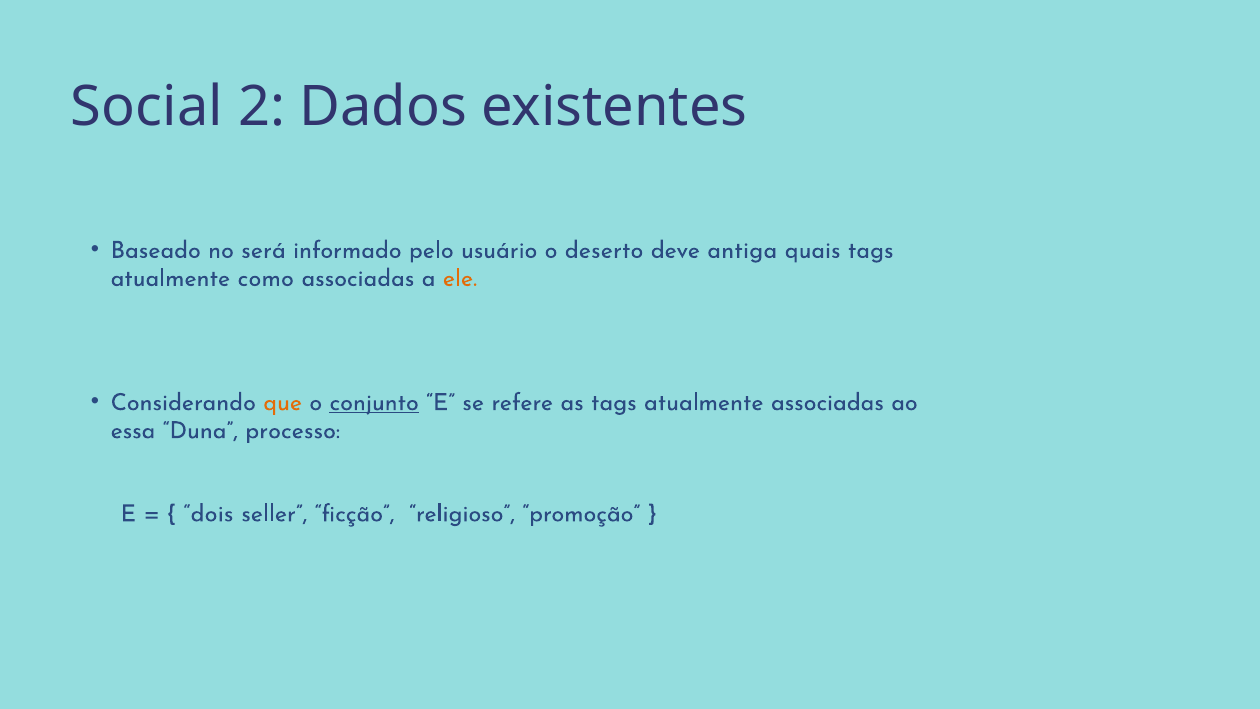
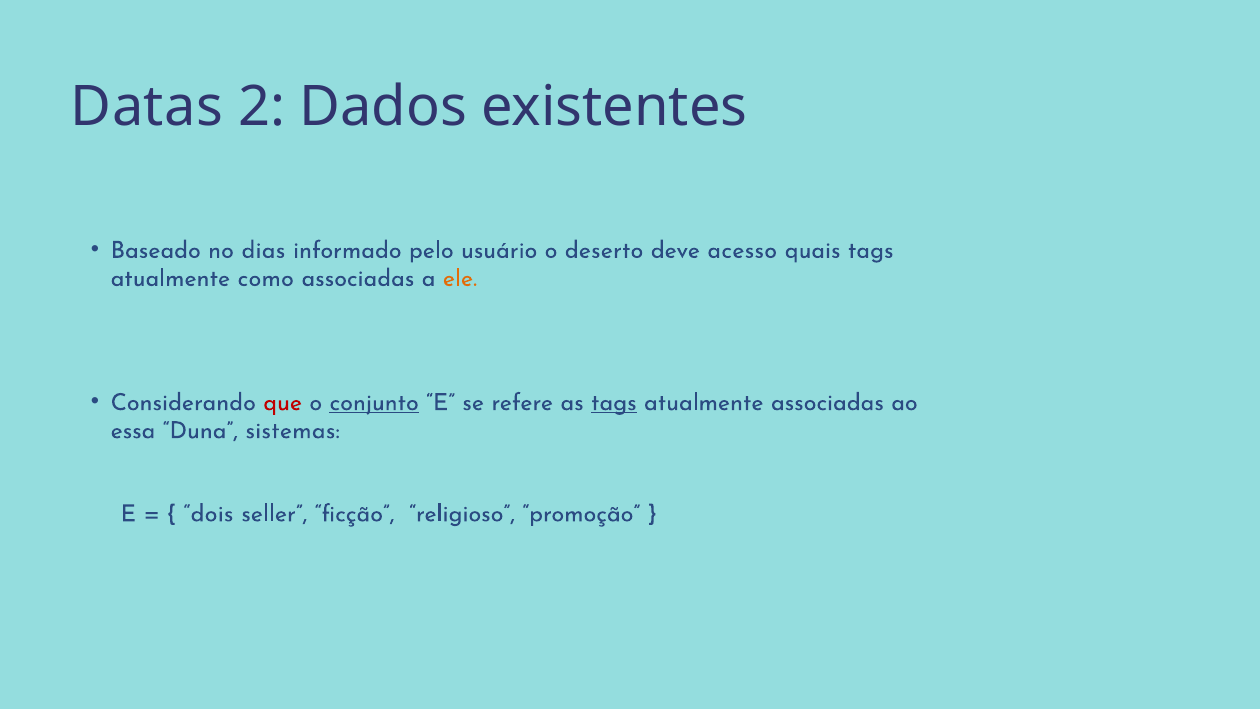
Social: Social -> Datas
será: será -> dias
antiga: antiga -> acesso
que colour: orange -> red
tags at (614, 402) underline: none -> present
processo: processo -> sistemas
